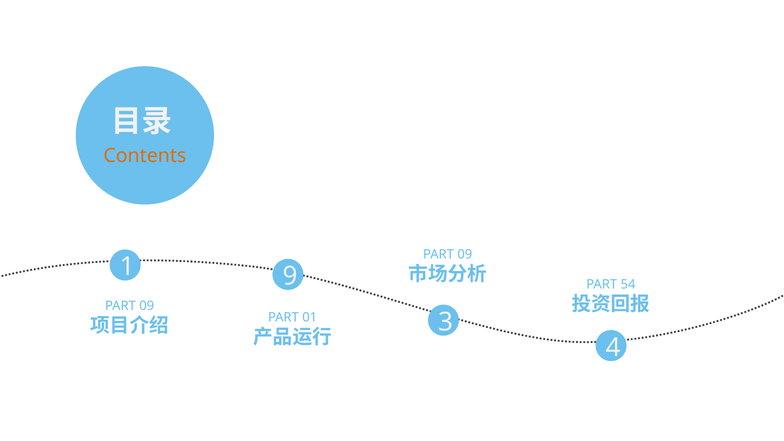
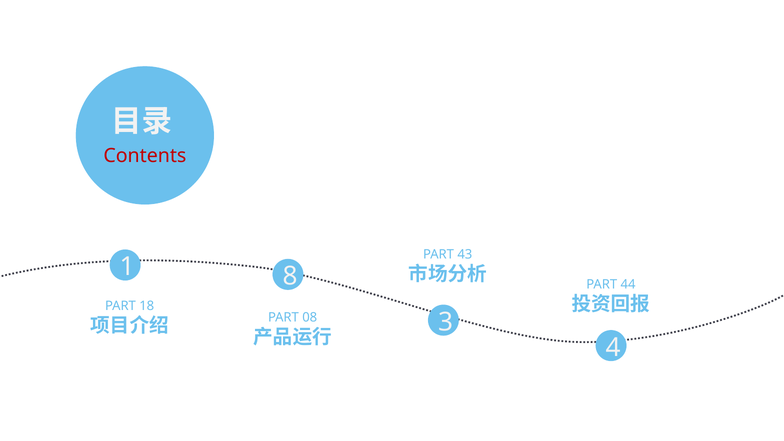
Contents colour: orange -> red
09 at (465, 254): 09 -> 43
9: 9 -> 8
54: 54 -> 44
09 at (147, 306): 09 -> 18
01: 01 -> 08
